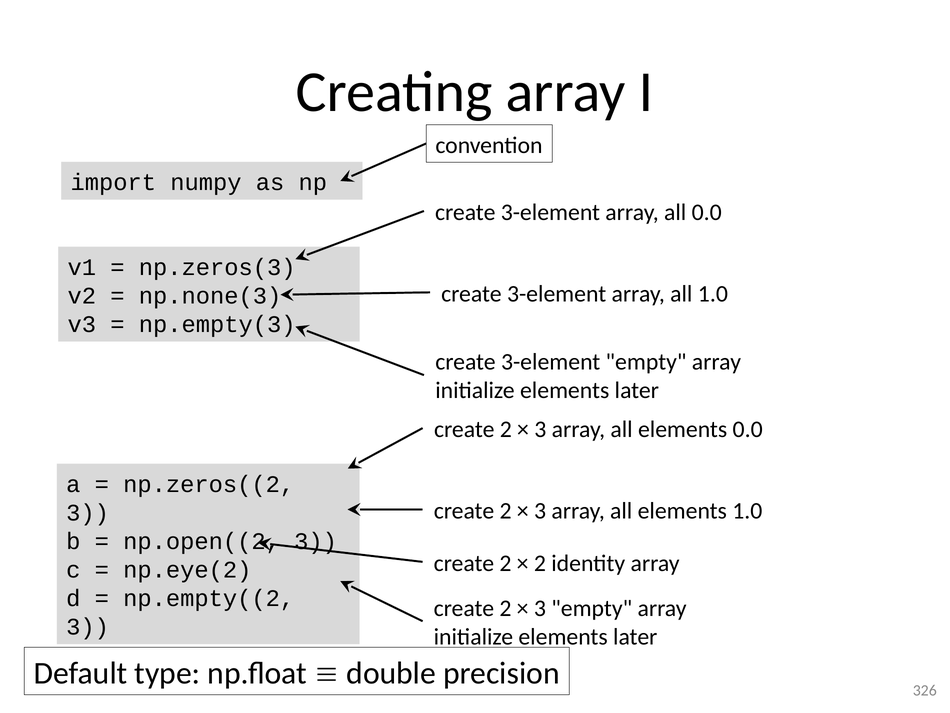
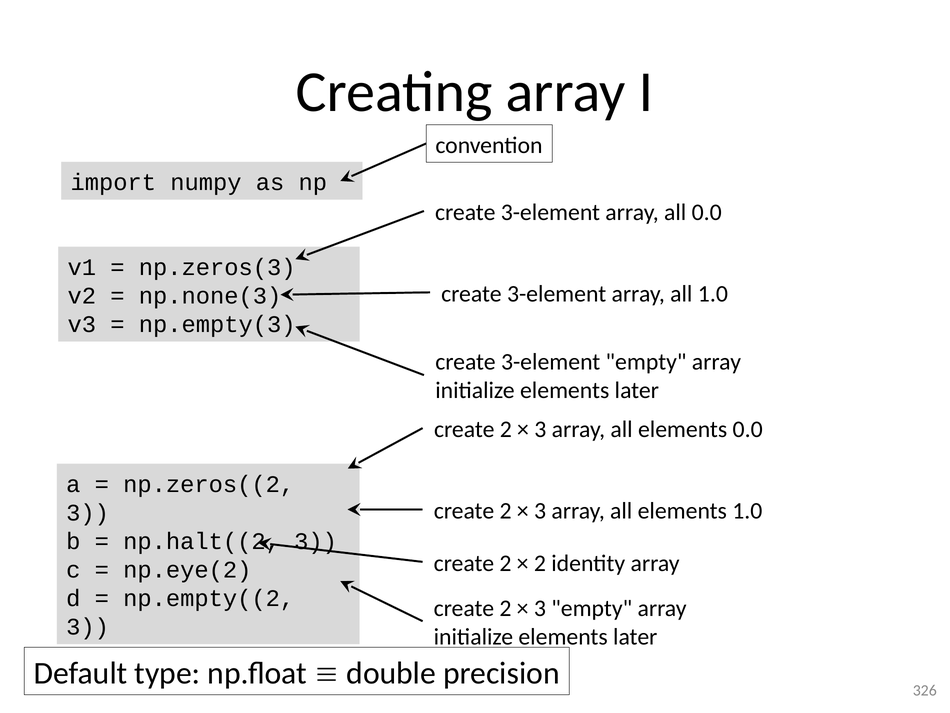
np.open((2: np.open((2 -> np.halt((2
